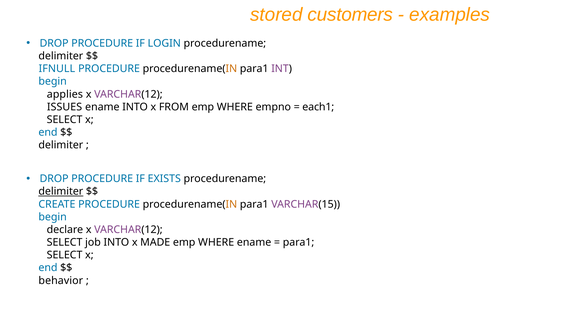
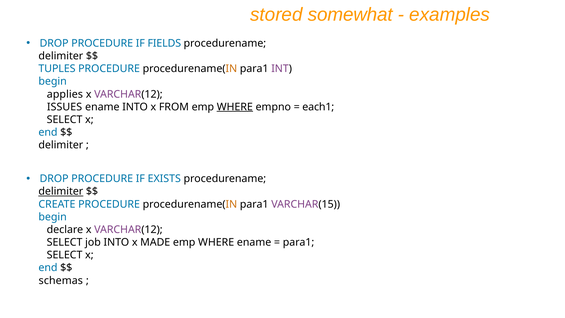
customers: customers -> somewhat
LOGIN: LOGIN -> FIELDS
IFNULL: IFNULL -> TUPLES
WHERE at (235, 107) underline: none -> present
behavior: behavior -> schemas
